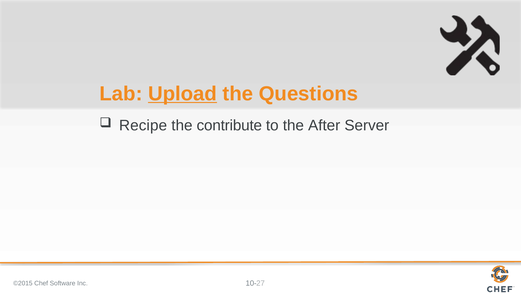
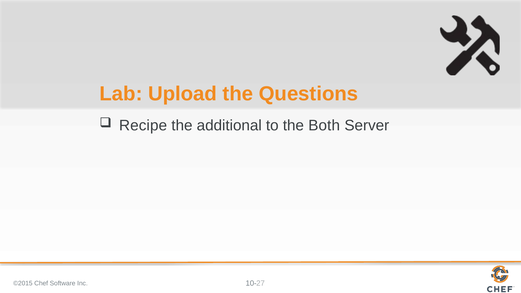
Upload underline: present -> none
contribute: contribute -> additional
After: After -> Both
